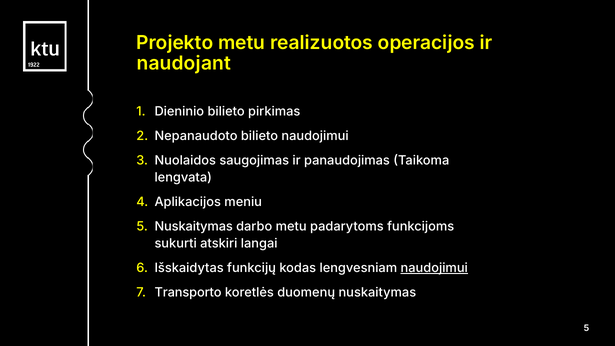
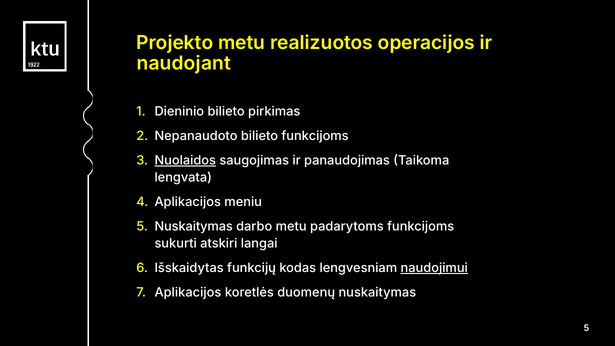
bilieto naudojimui: naudojimui -> funkcijoms
Nuolaidos underline: none -> present
Transporto at (188, 293): Transporto -> Aplikacijos
